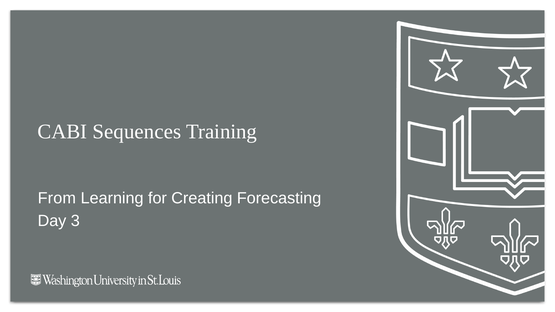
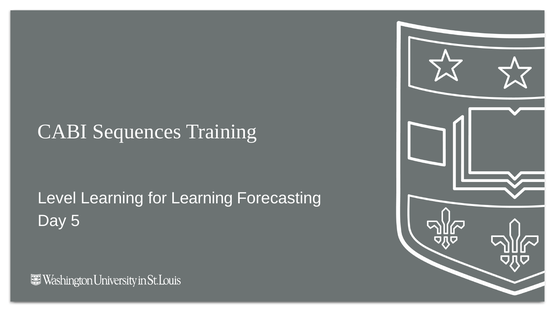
From: From -> Level
for Creating: Creating -> Learning
3: 3 -> 5
